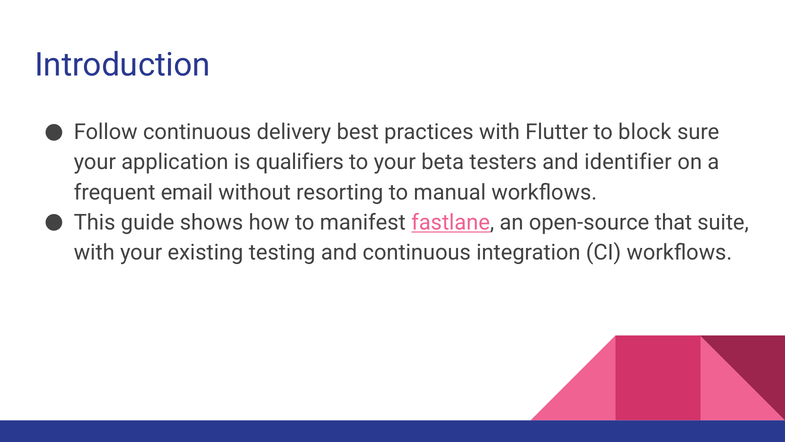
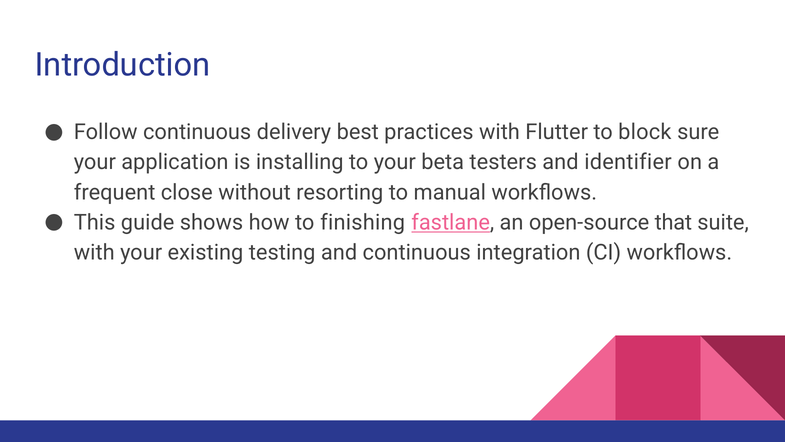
qualifiers: qualifiers -> installing
email: email -> close
manifest: manifest -> finishing
